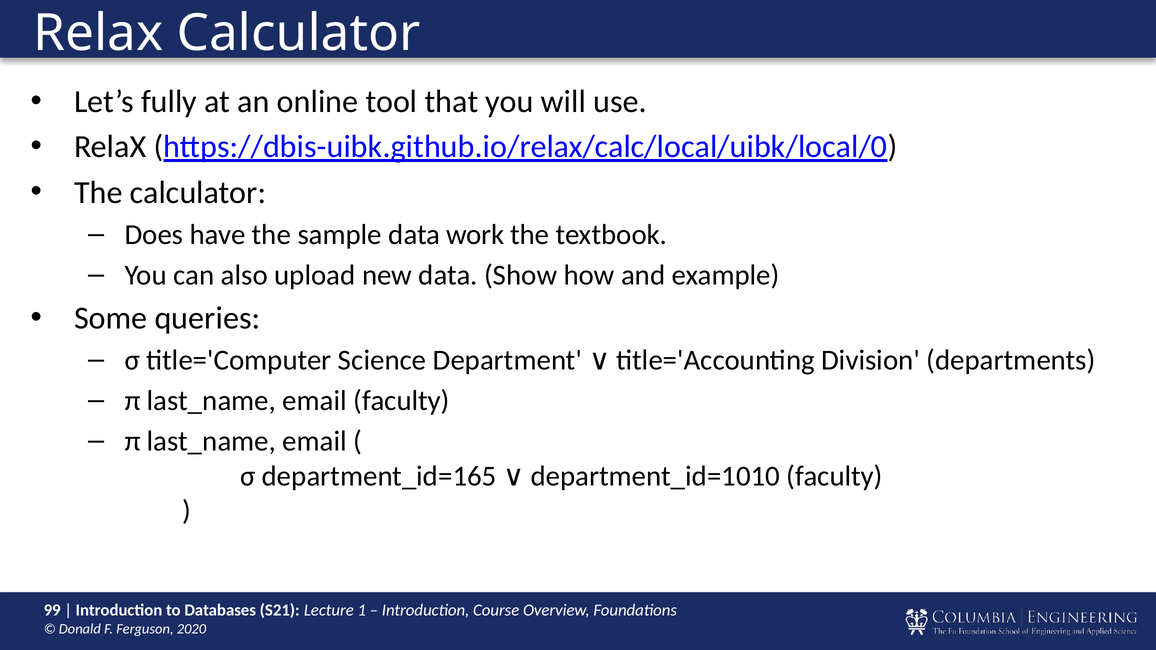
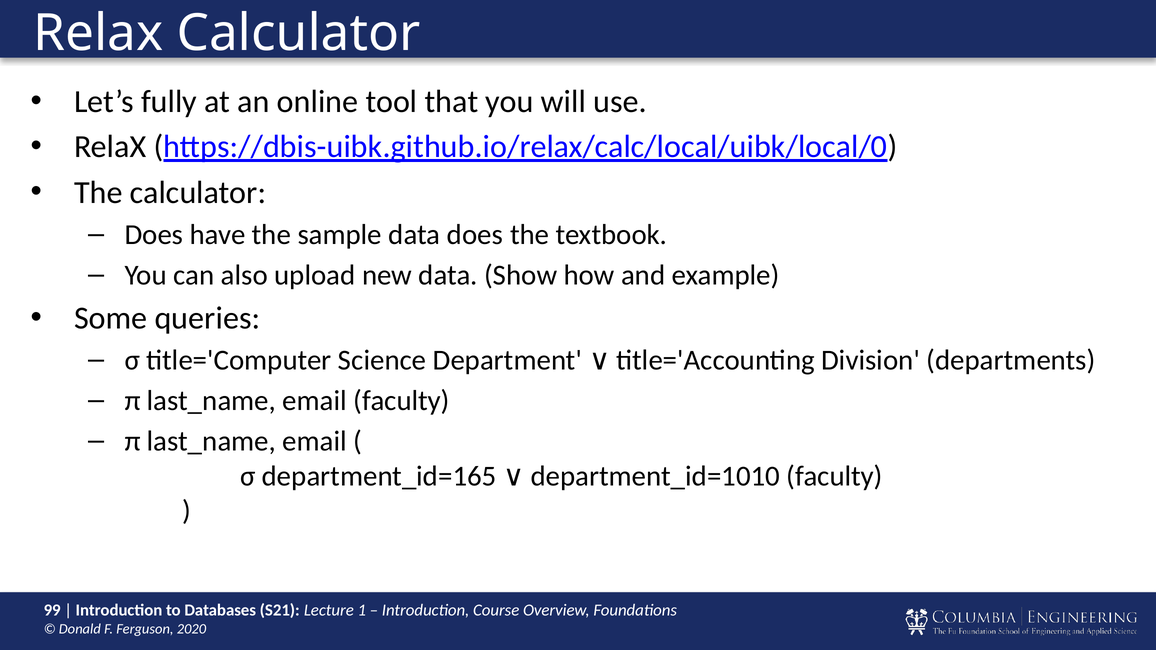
data work: work -> does
